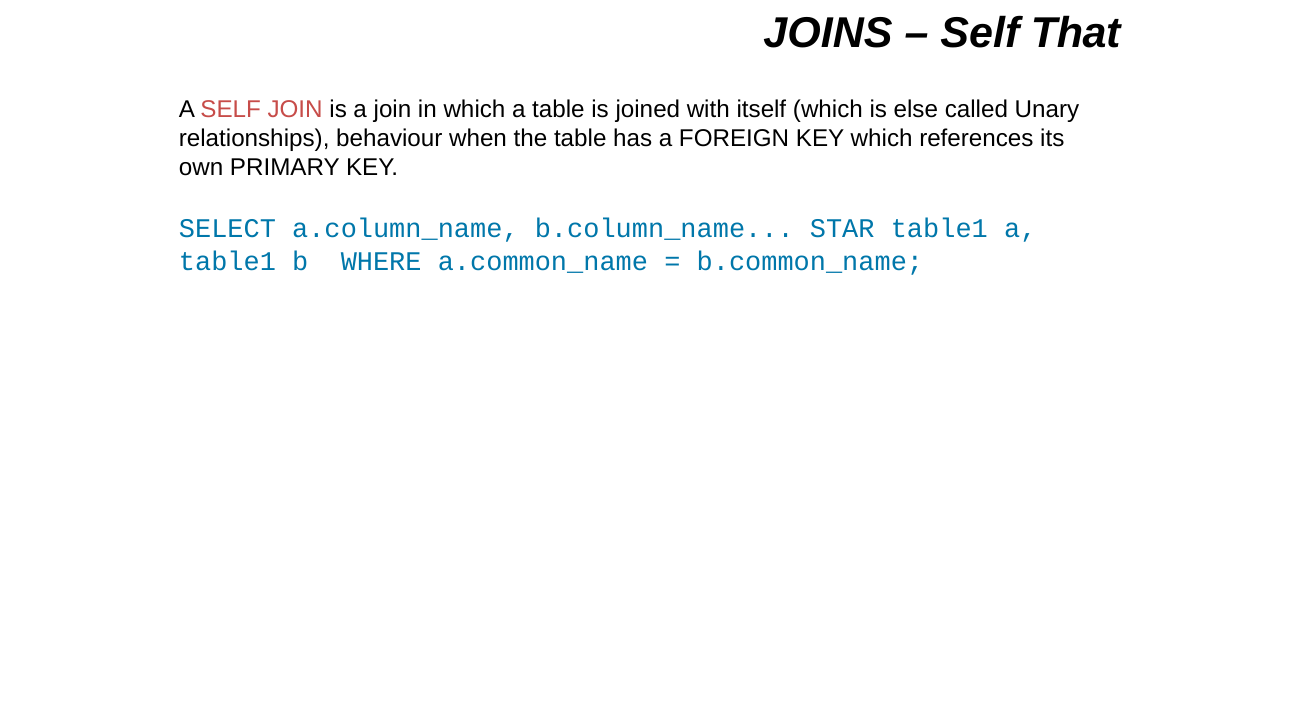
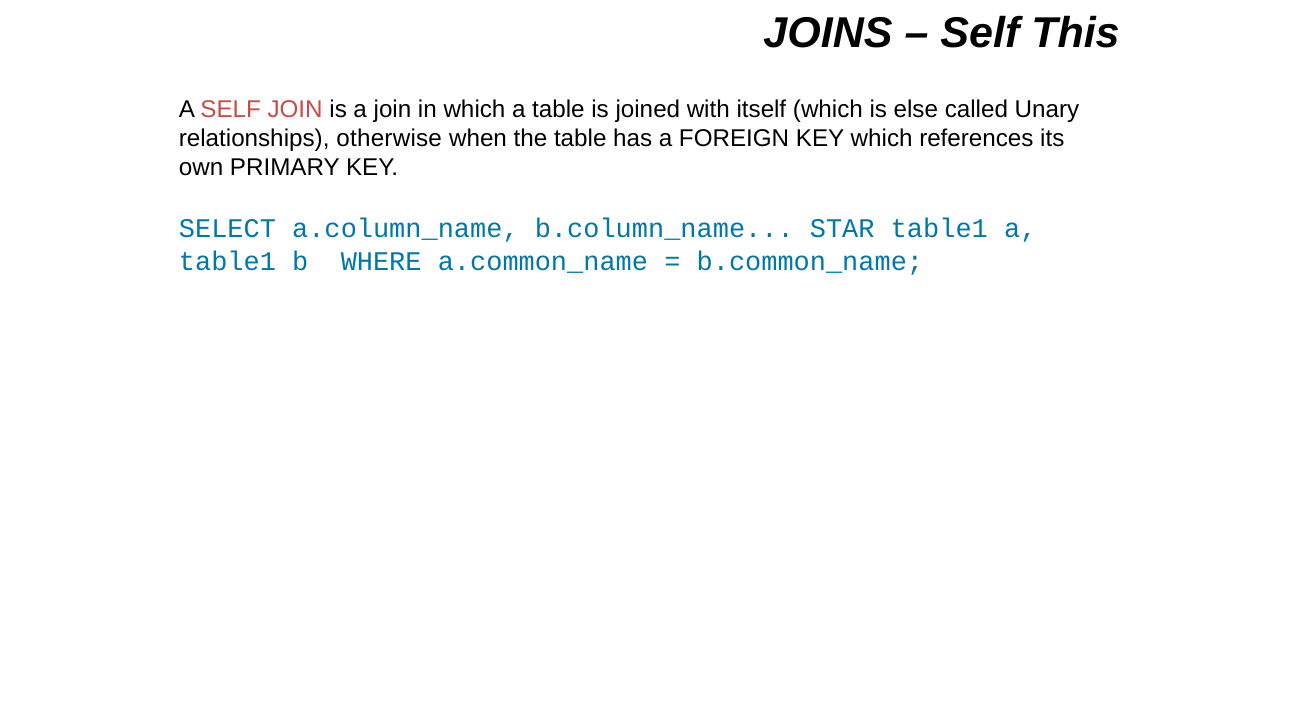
That: That -> This
behaviour: behaviour -> otherwise
